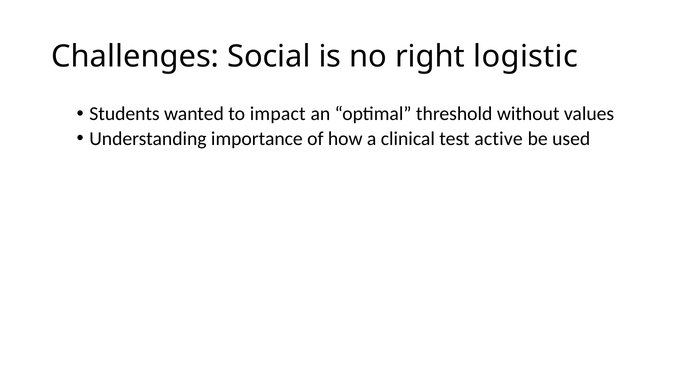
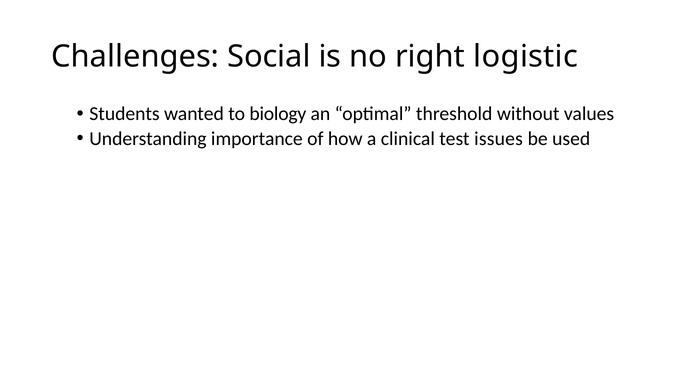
impact: impact -> biology
active: active -> issues
